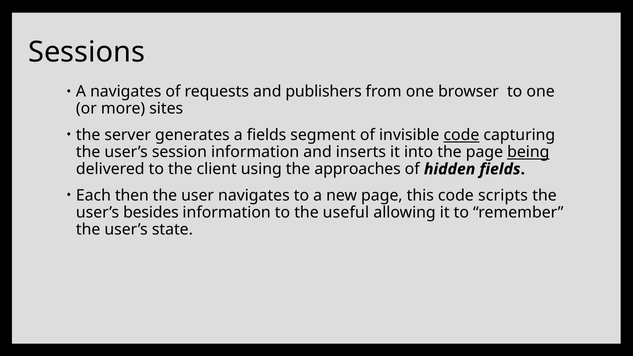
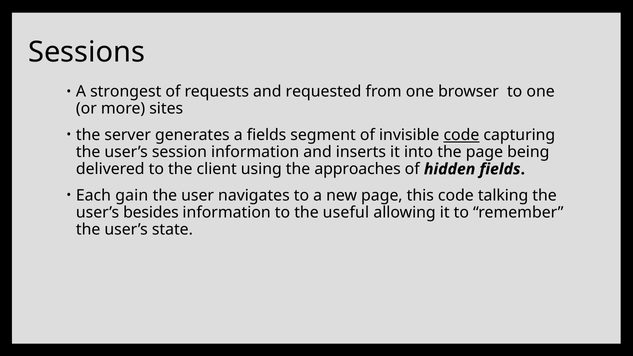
A navigates: navigates -> strongest
publishers: publishers -> requested
being underline: present -> none
then: then -> gain
scripts: scripts -> talking
